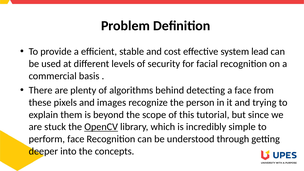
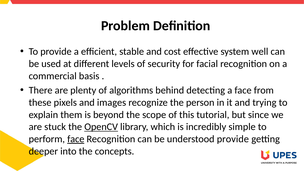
lead: lead -> well
face at (76, 139) underline: none -> present
understood through: through -> provide
